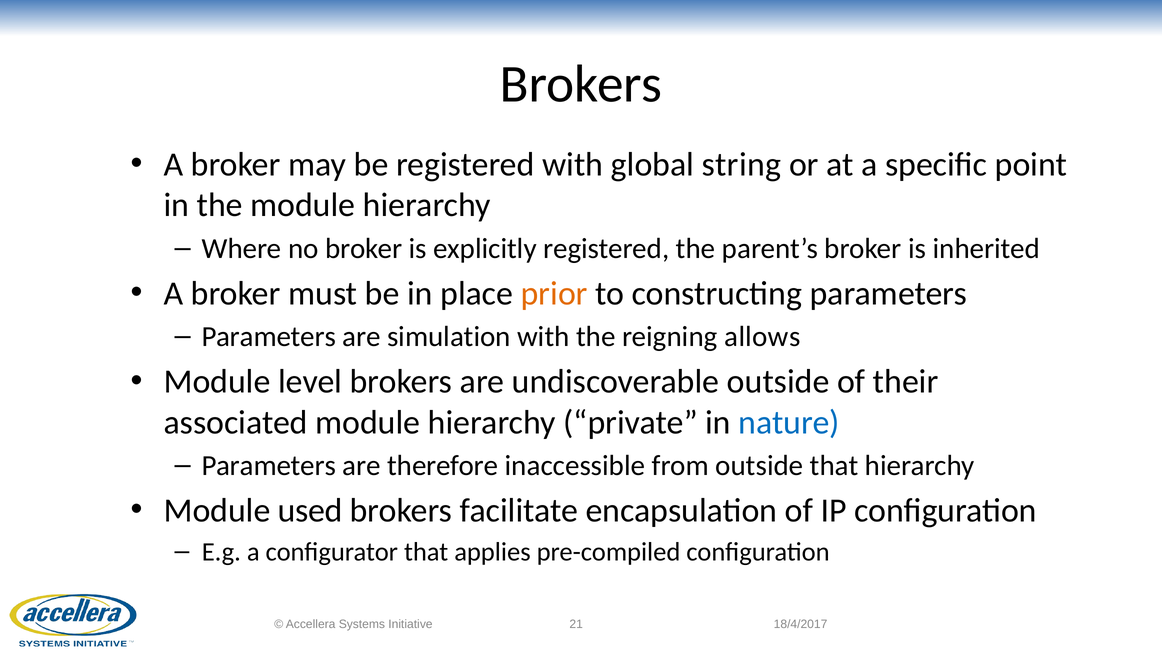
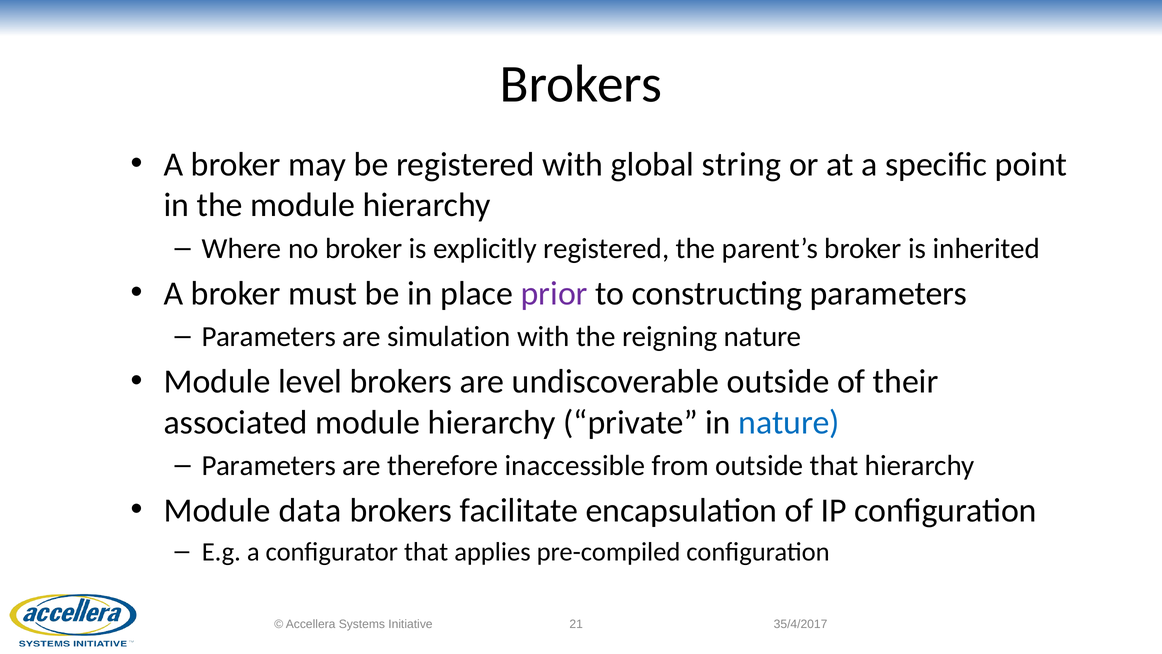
prior colour: orange -> purple
reigning allows: allows -> nature
used: used -> data
18/4/2017: 18/4/2017 -> 35/4/2017
